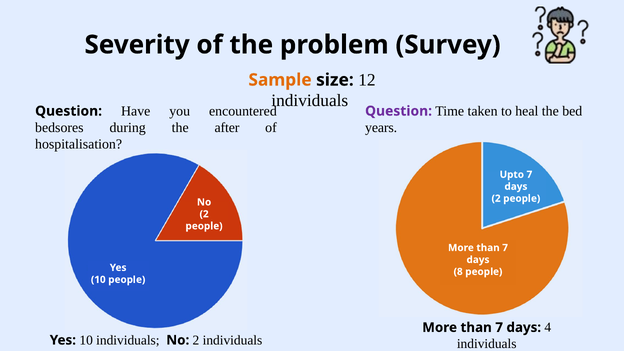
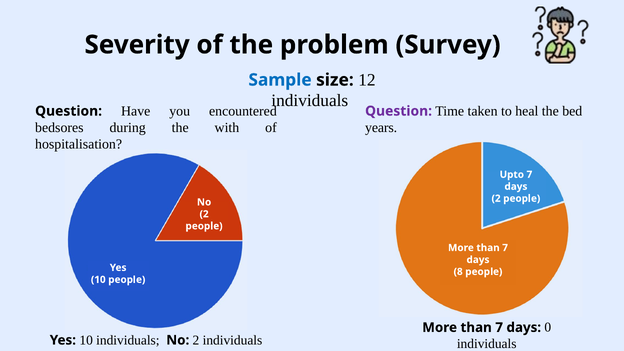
Sample colour: orange -> blue
after: after -> with
4: 4 -> 0
